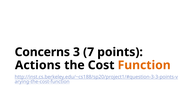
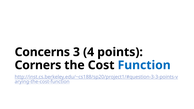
7: 7 -> 4
Actions: Actions -> Corners
Function colour: orange -> blue
